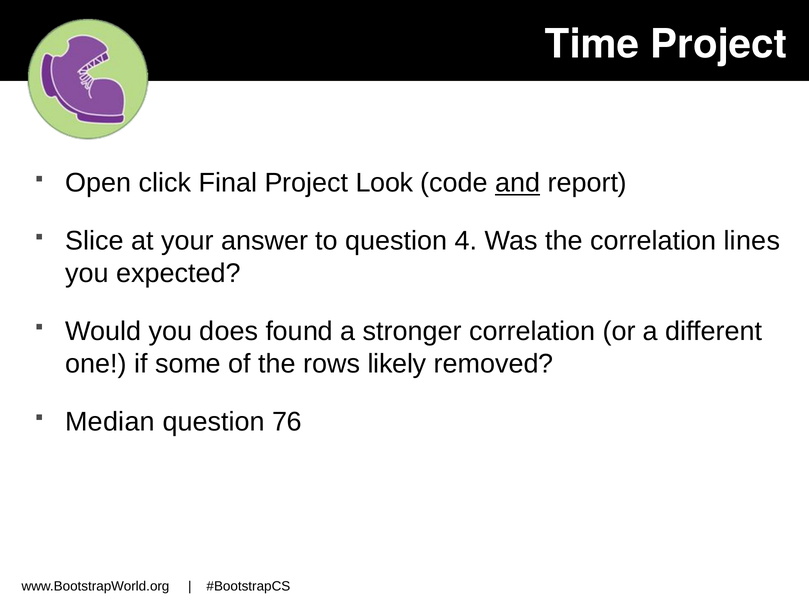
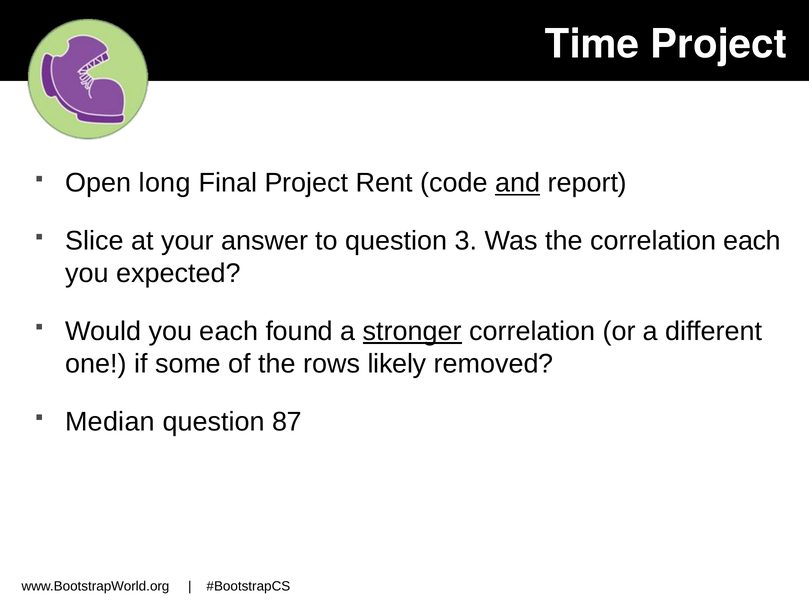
click: click -> long
Look: Look -> Rent
4: 4 -> 3
correlation lines: lines -> each
you does: does -> each
stronger underline: none -> present
76: 76 -> 87
